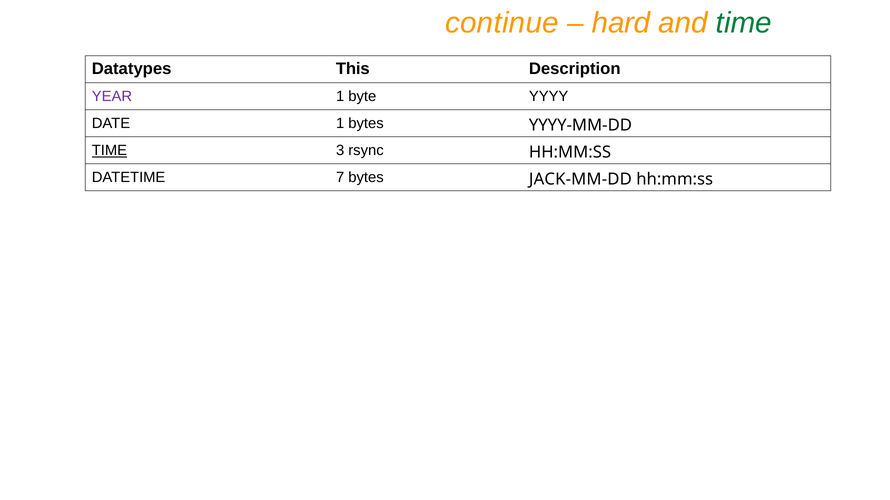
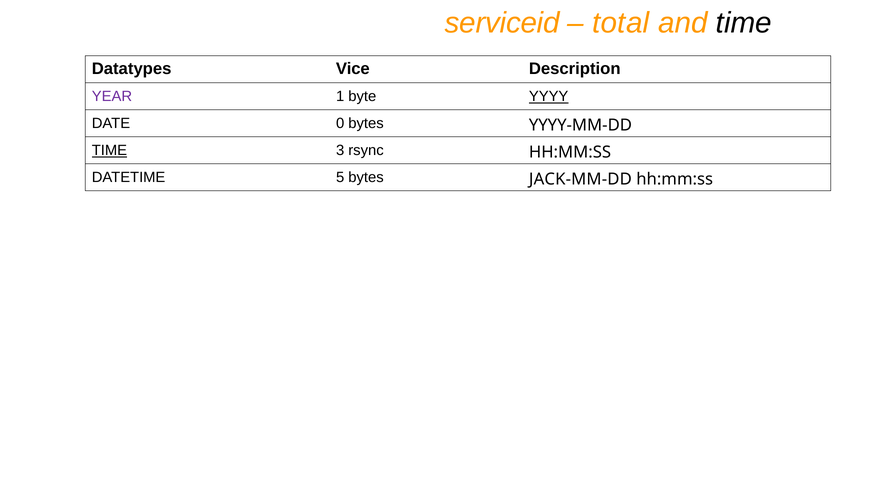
continue: continue -> serviceid
hard: hard -> total
time at (744, 23) colour: green -> black
This: This -> Vice
YYYY underline: none -> present
DATE 1: 1 -> 0
7: 7 -> 5
